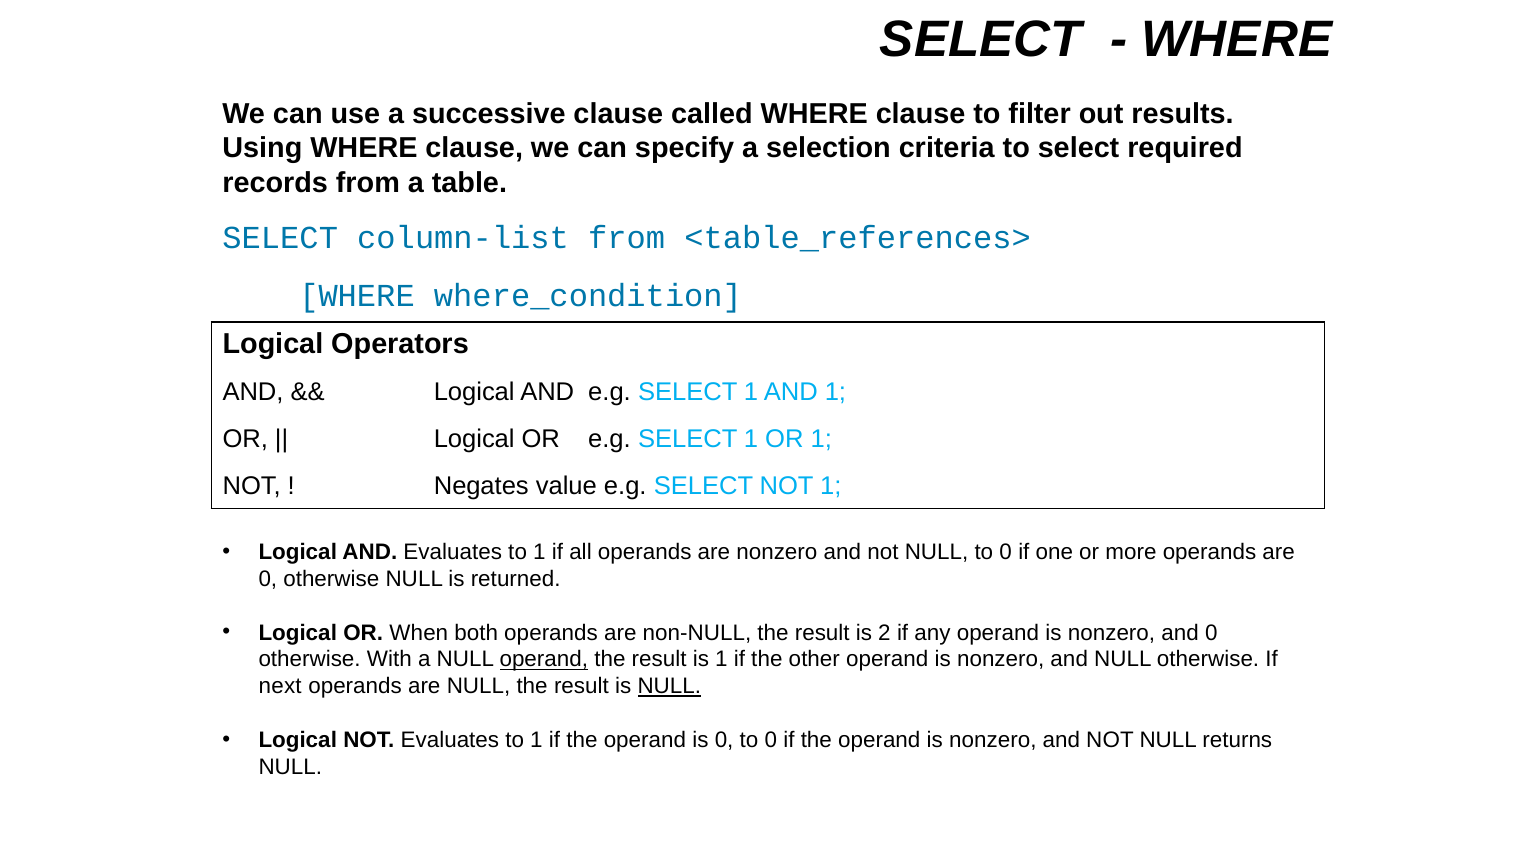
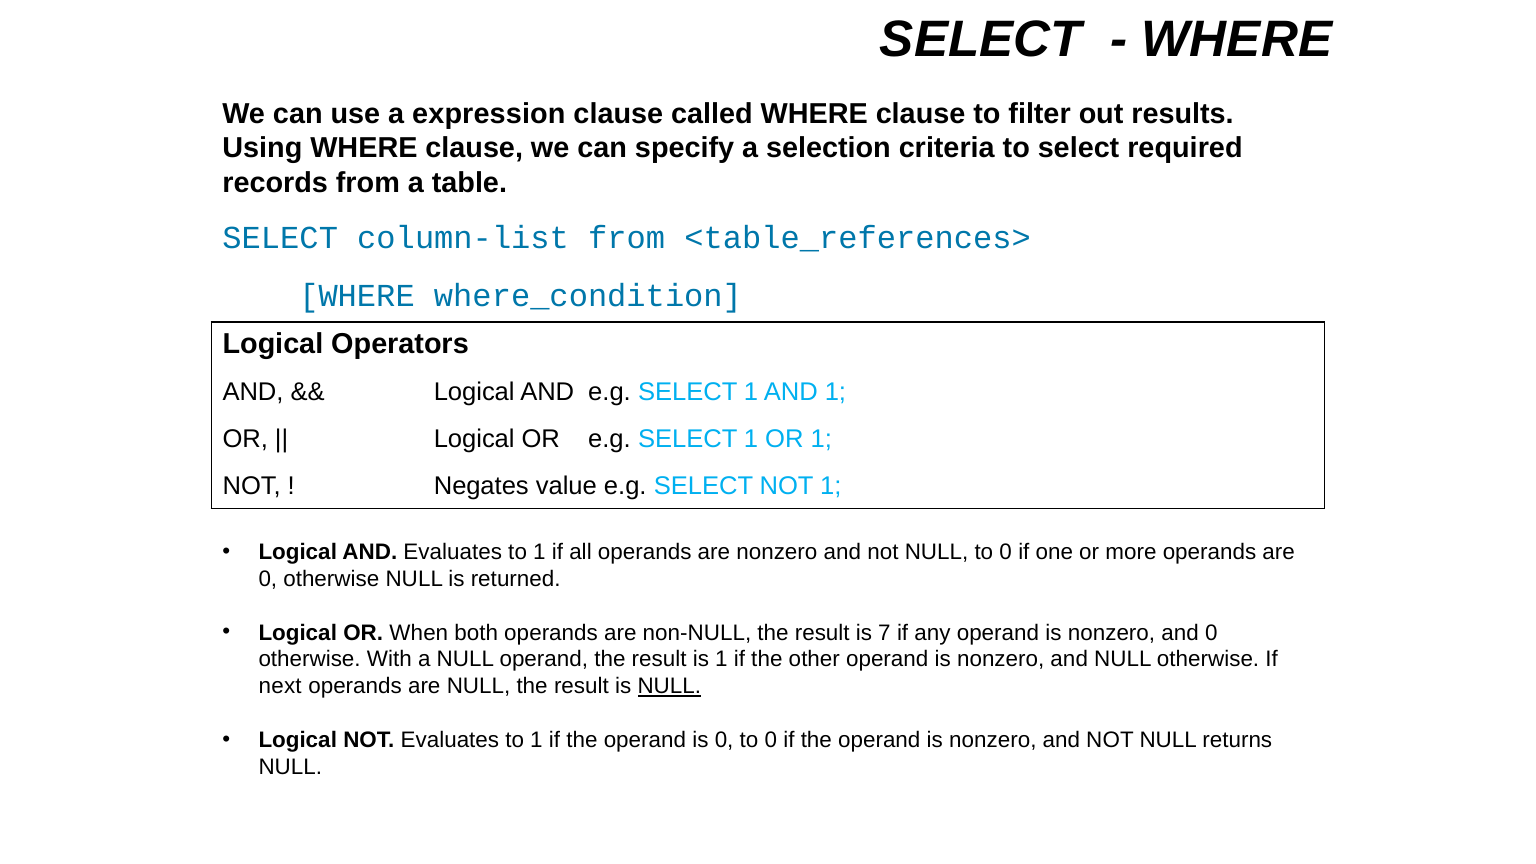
successive: successive -> expression
2: 2 -> 7
operand at (544, 660) underline: present -> none
